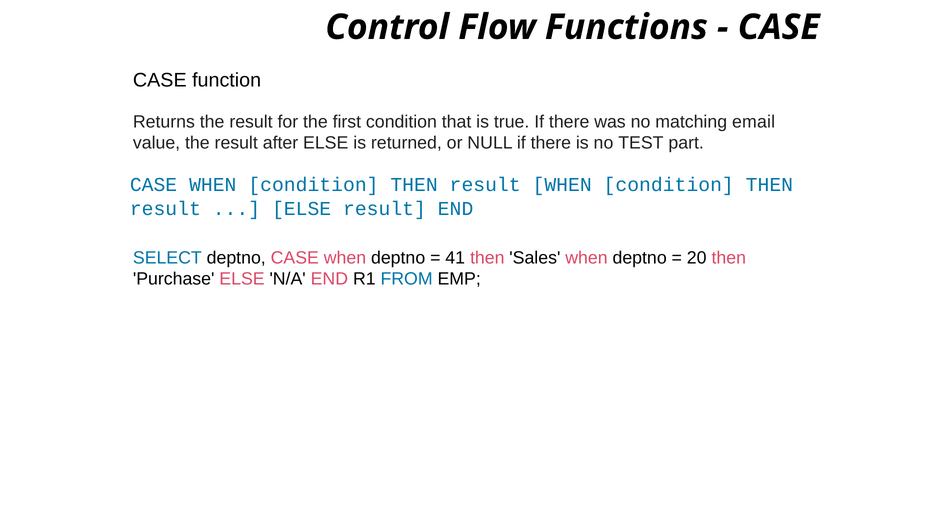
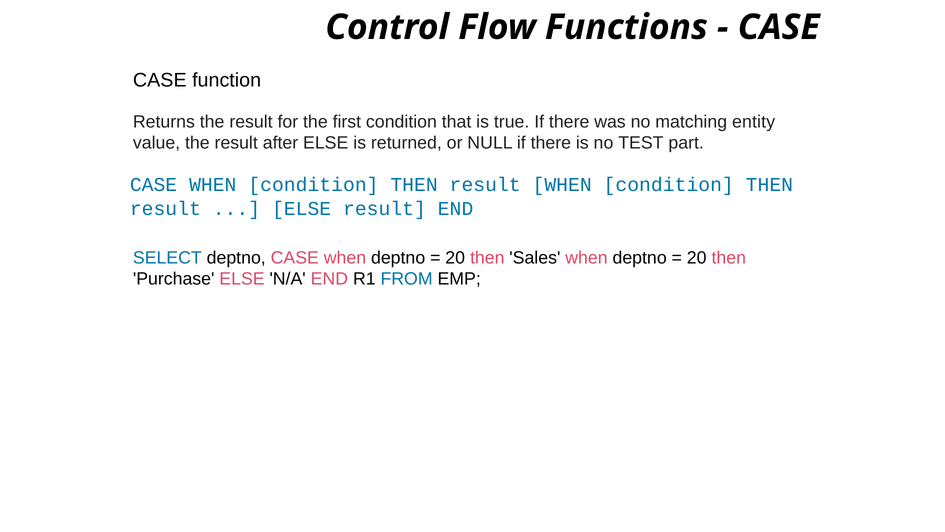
email: email -> entity
41 at (455, 258): 41 -> 20
